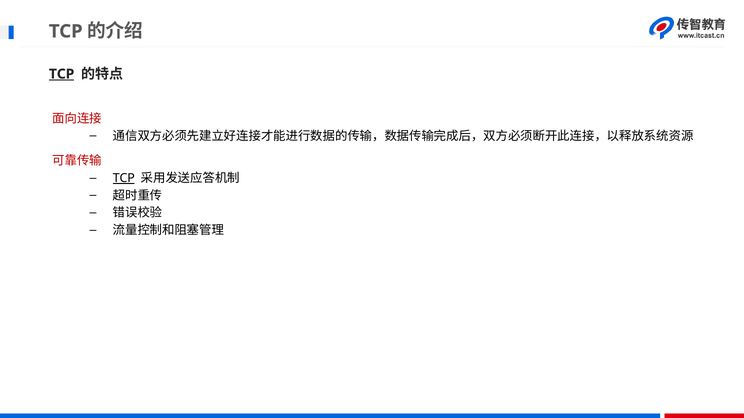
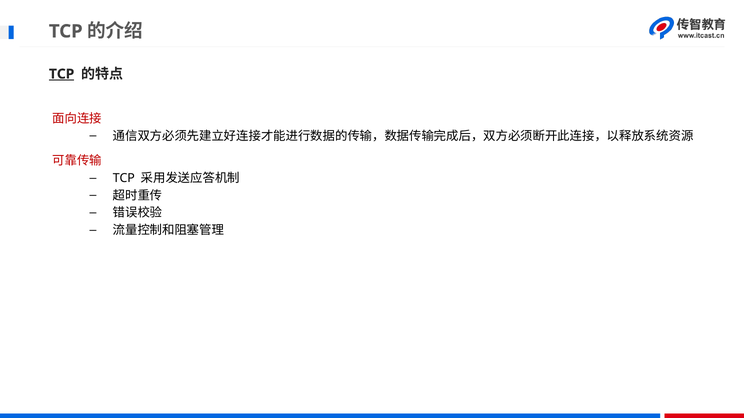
TCP at (124, 178) underline: present -> none
